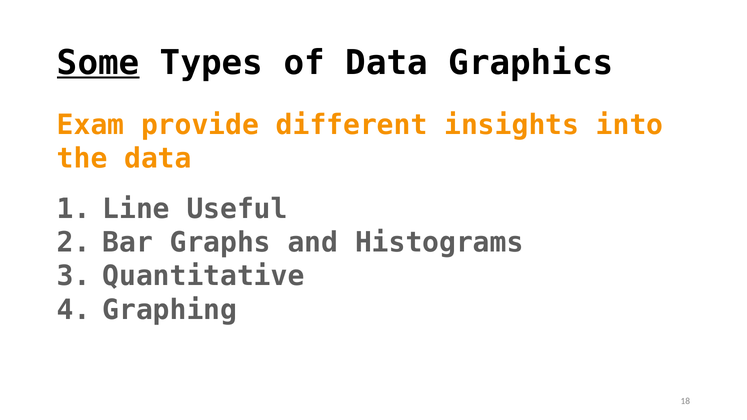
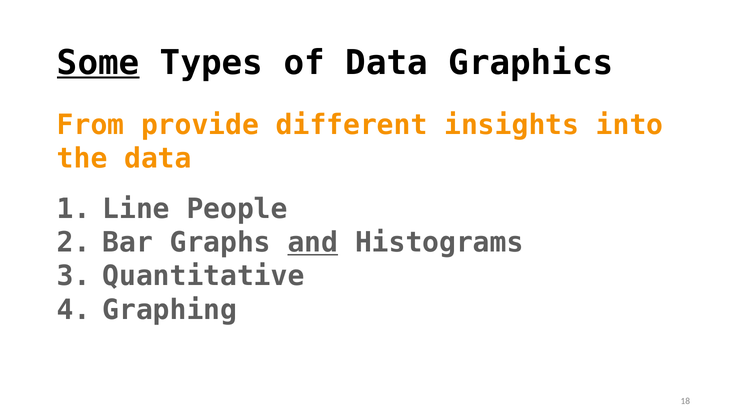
Exam: Exam -> From
Useful: Useful -> People
and underline: none -> present
